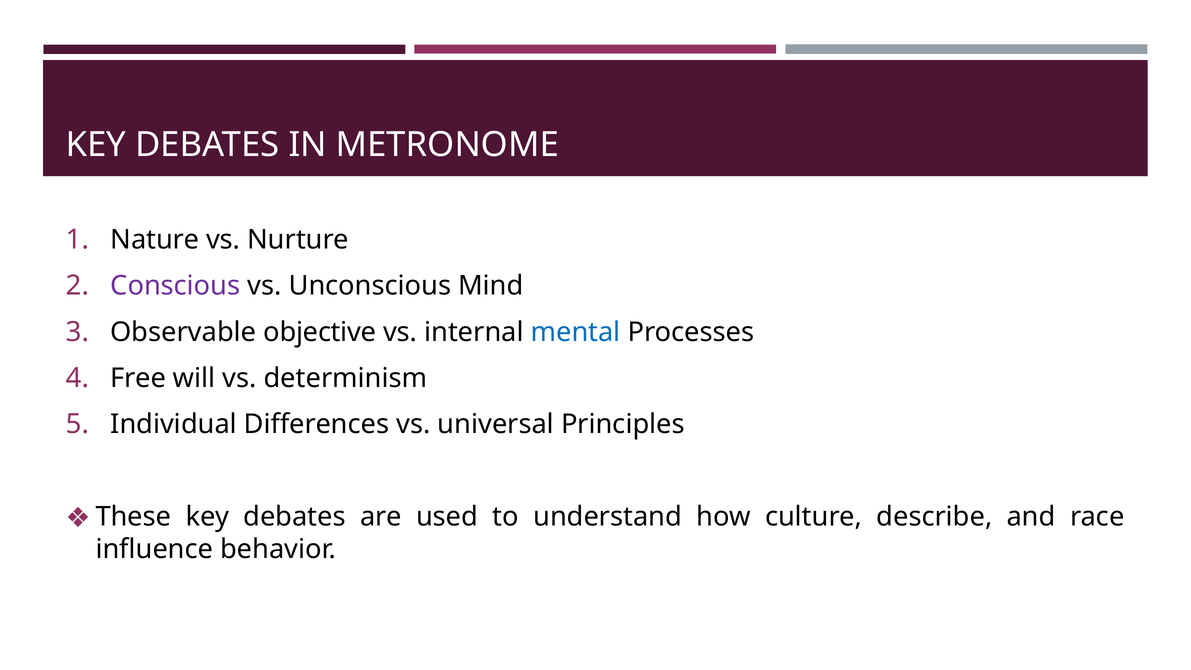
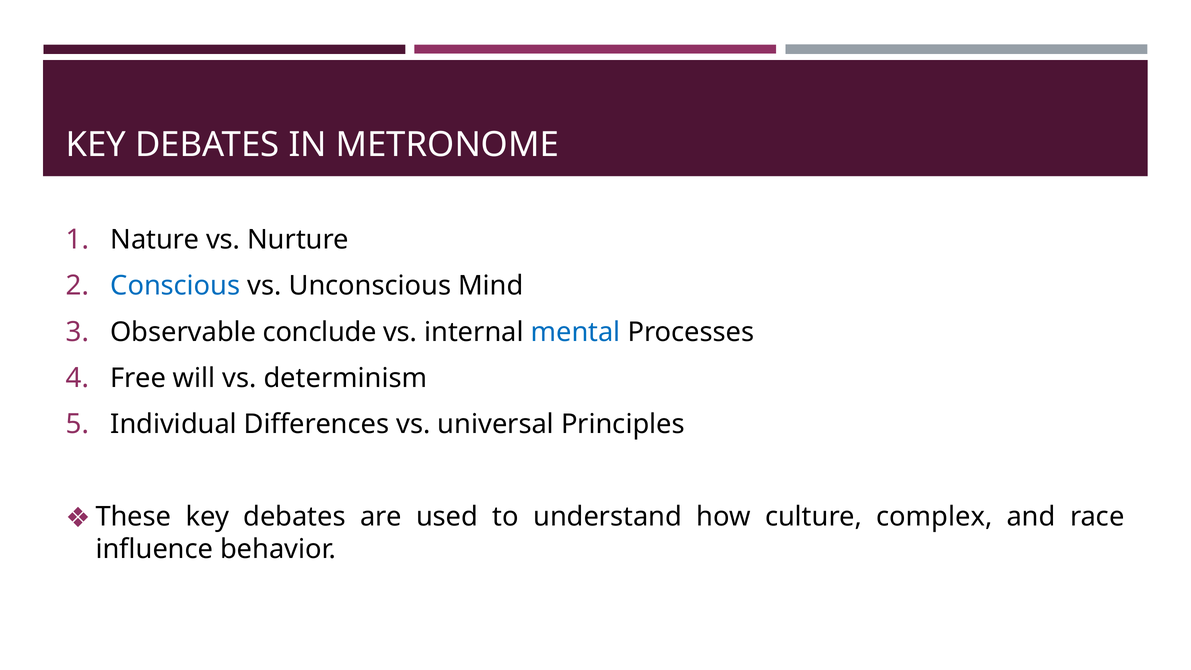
Conscious colour: purple -> blue
objective: objective -> conclude
describe: describe -> complex
